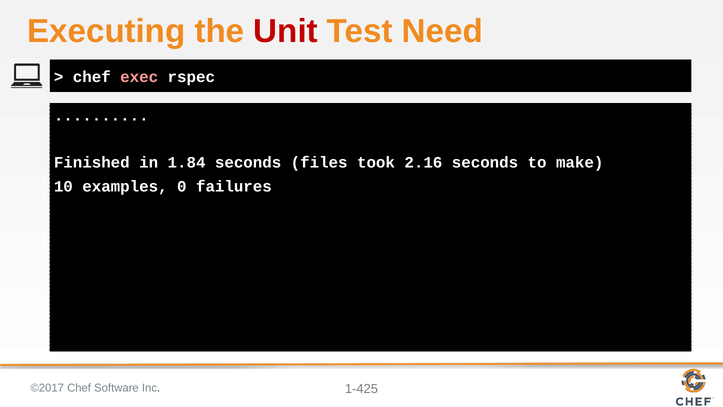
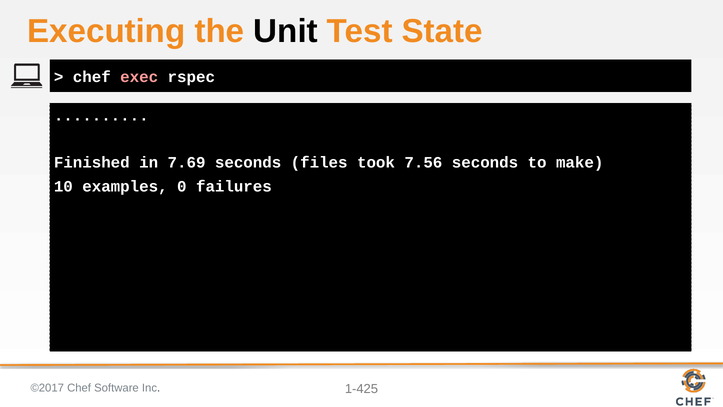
Unit colour: red -> black
Need: Need -> State
1.84: 1.84 -> 7.69
2.16: 2.16 -> 7.56
